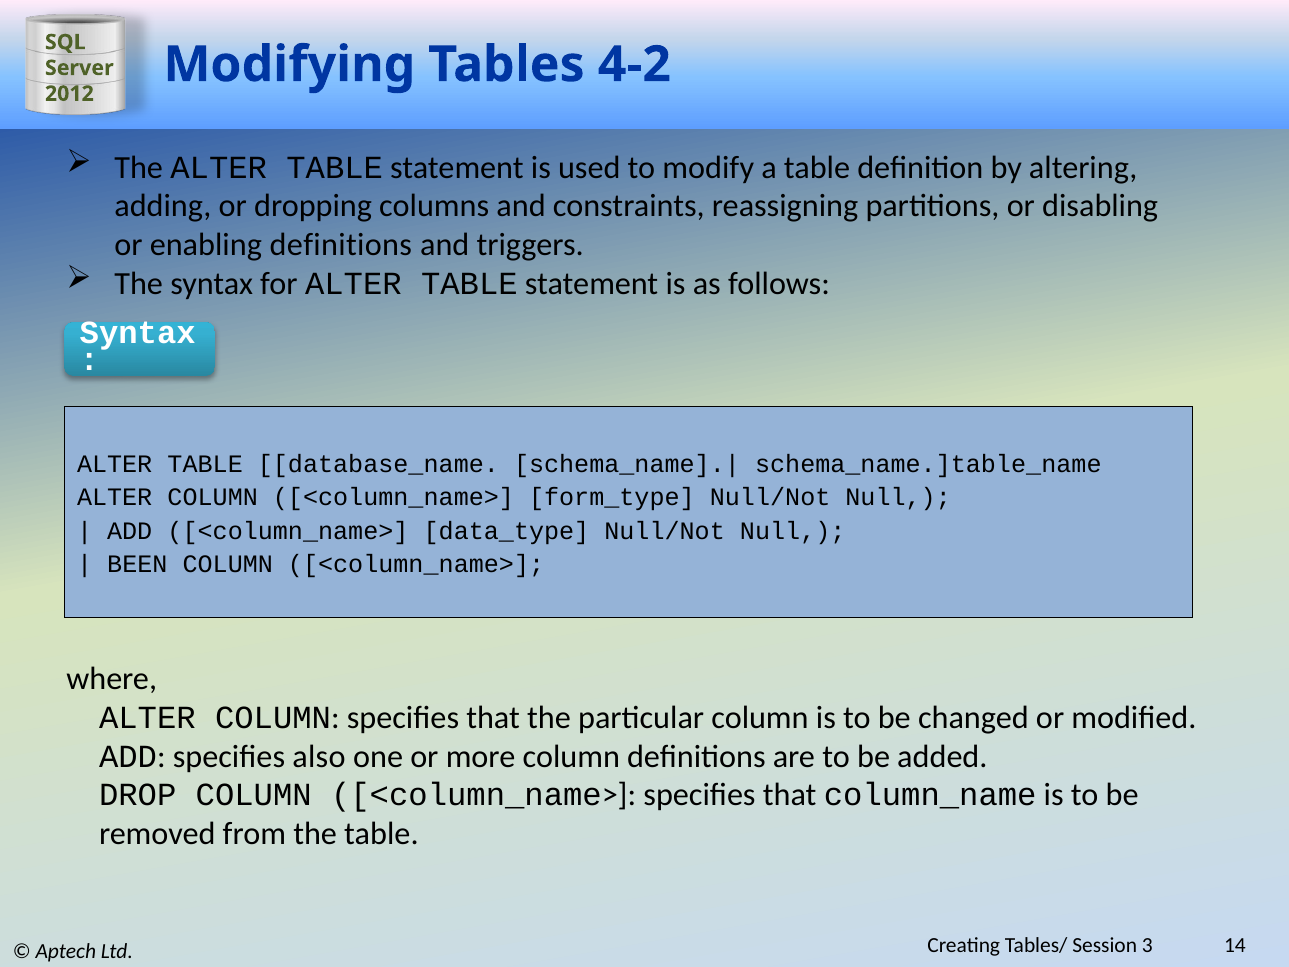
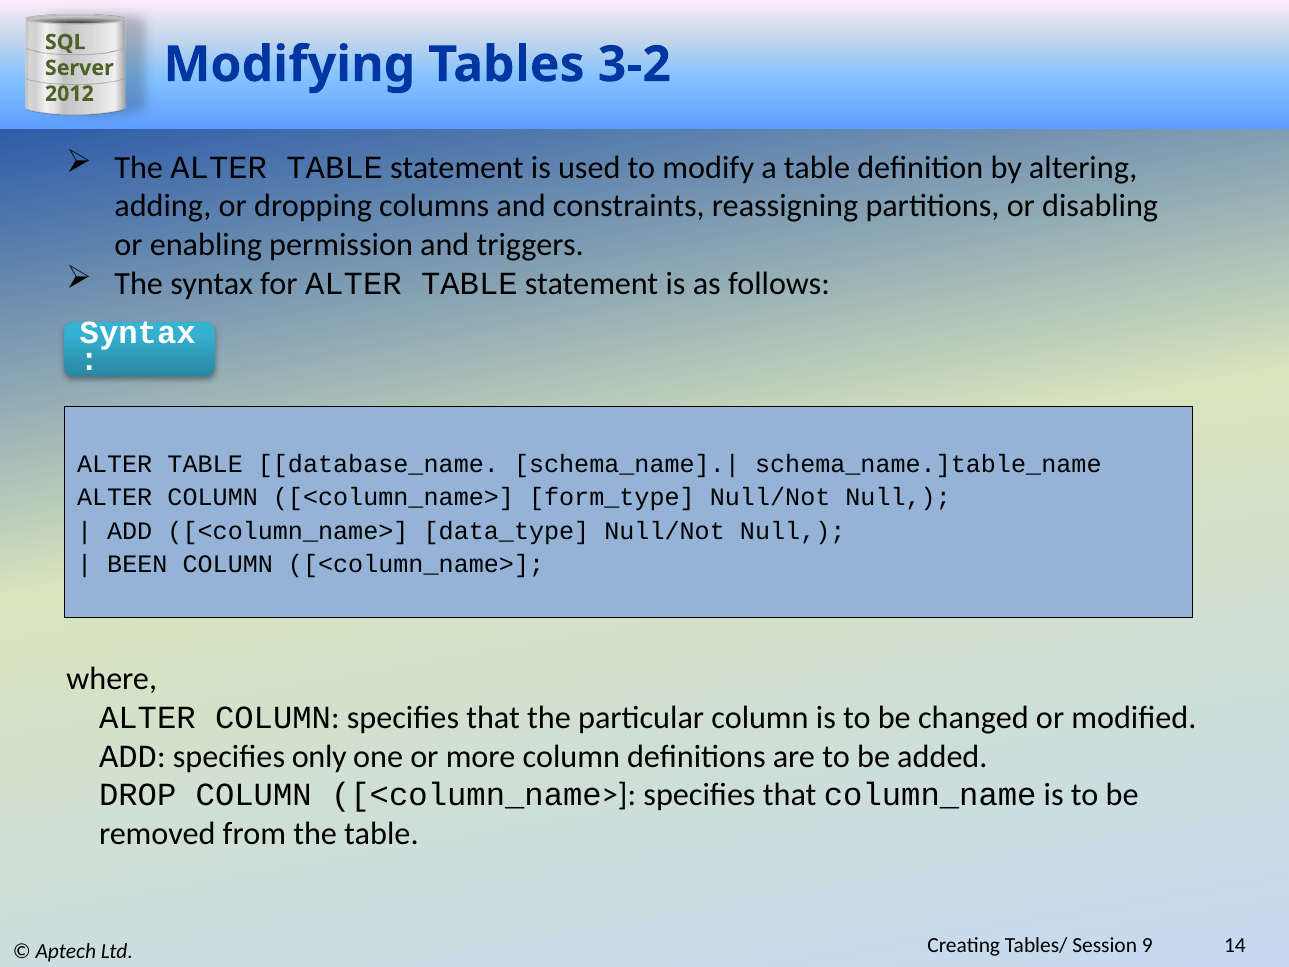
4-2: 4-2 -> 3-2
enabling definitions: definitions -> permission
also: also -> only
3: 3 -> 9
